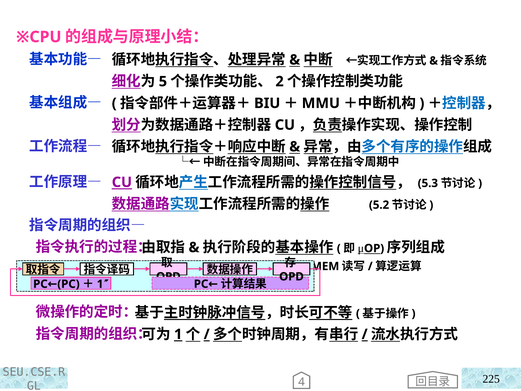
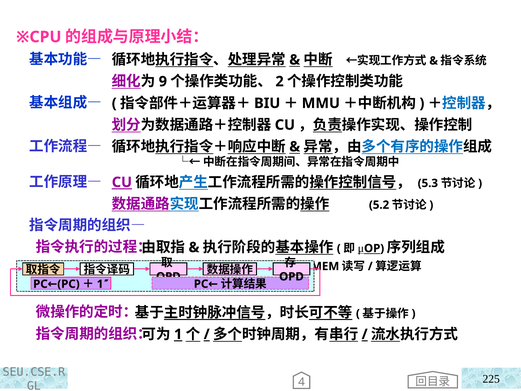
5: 5 -> 9
